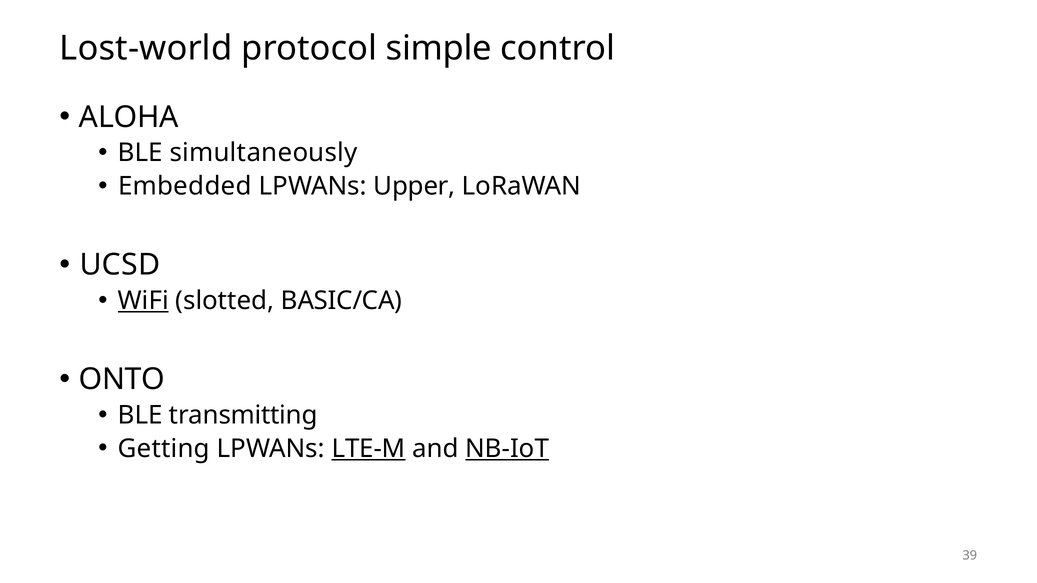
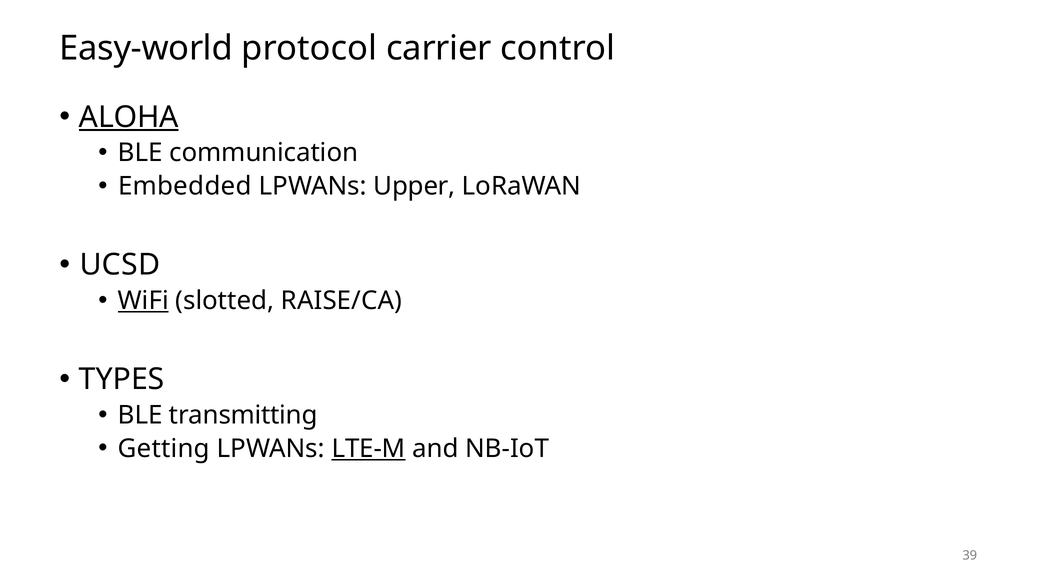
Lost-world: Lost-world -> Easy-world
simple: simple -> carrier
ALOHA underline: none -> present
simultaneously: simultaneously -> communication
BASIC/CA: BASIC/CA -> RAISE/CA
ONTO: ONTO -> TYPES
NB-IoT underline: present -> none
